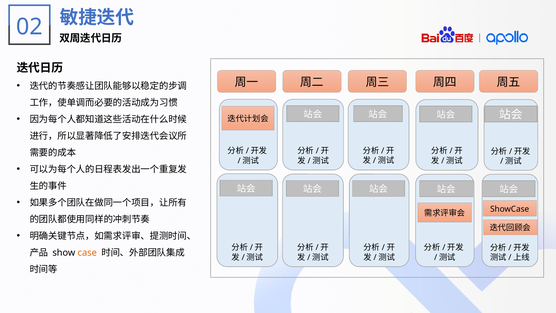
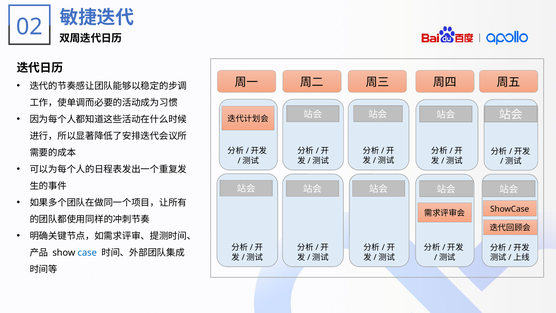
case colour: orange -> blue
